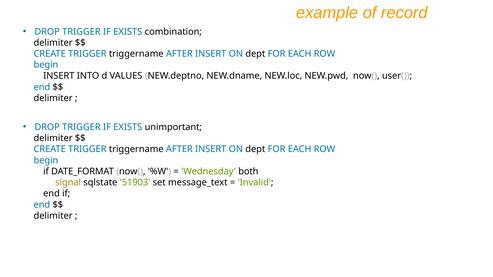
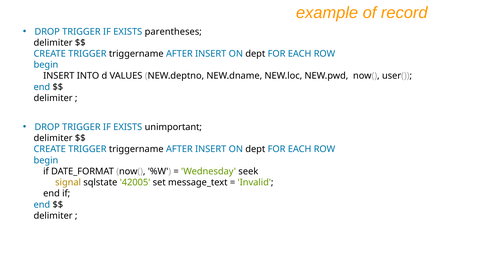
combination: combination -> parentheses
both: both -> seek
51903: 51903 -> 42005
